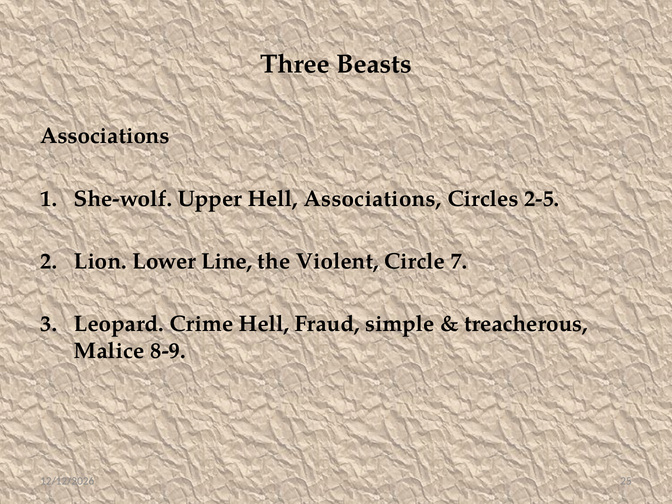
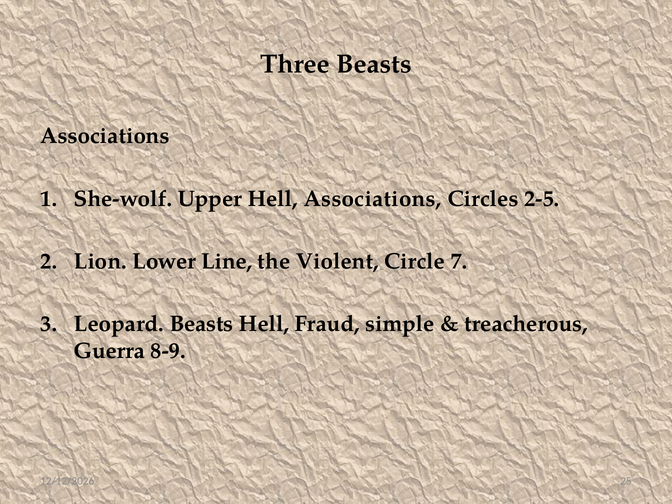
Leopard Crime: Crime -> Beasts
Malice: Malice -> Guerra
